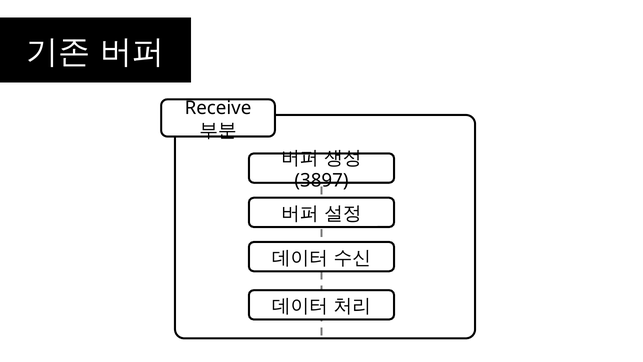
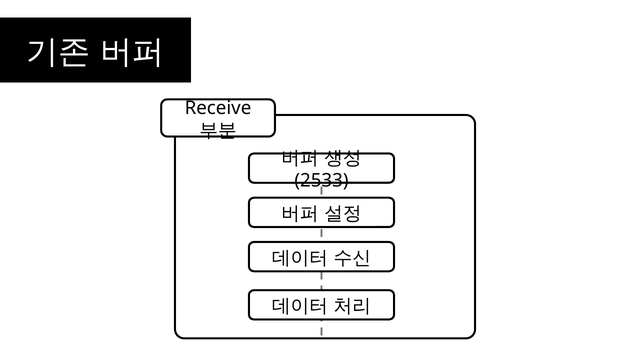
3897: 3897 -> 2533
